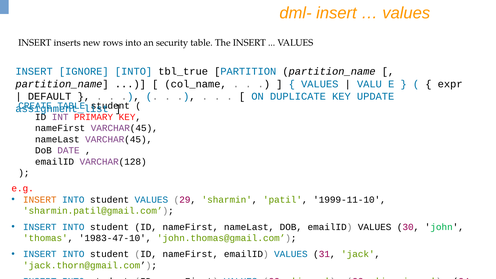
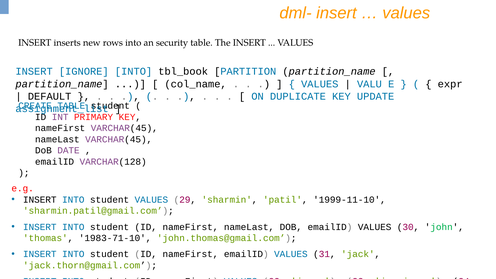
tbl_true: tbl_true -> tbl_book
INSERT at (40, 200) colour: orange -> black
1983-47-10: 1983-47-10 -> 1983-71-10
